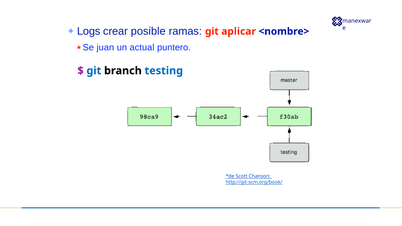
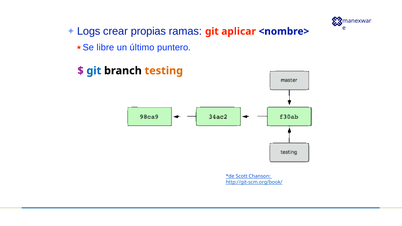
posible: posible -> propias
juan: juan -> libre
actual: actual -> último
testing colour: blue -> orange
